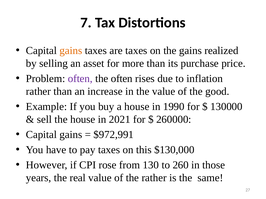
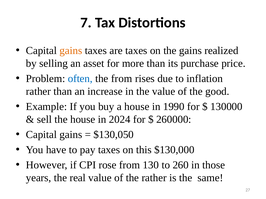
often at (80, 79) colour: purple -> blue
the often: often -> from
2021: 2021 -> 2024
$972,991: $972,991 -> $130,050
